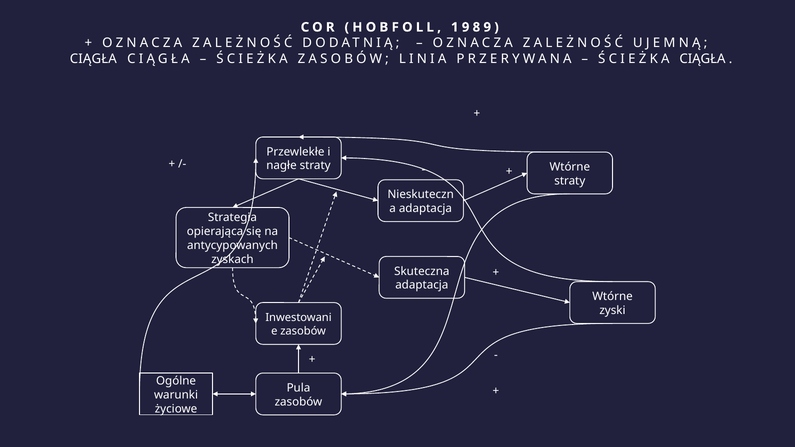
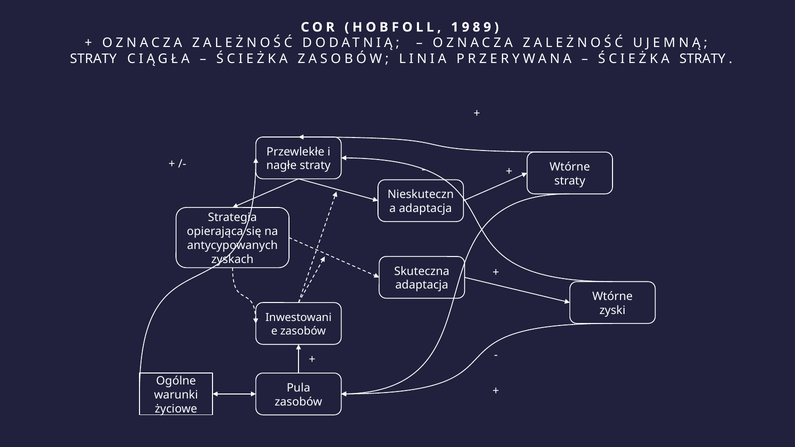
CIĄGŁA at (93, 59): CIĄGŁA -> STRATY
CIĄGŁA at (702, 59): CIĄGŁA -> STRATY
